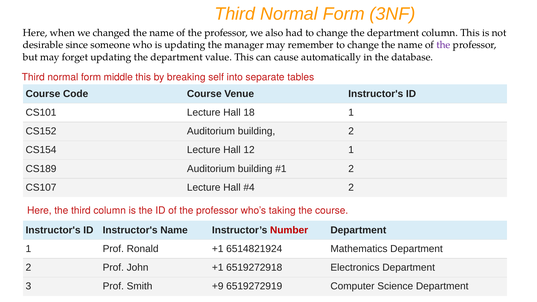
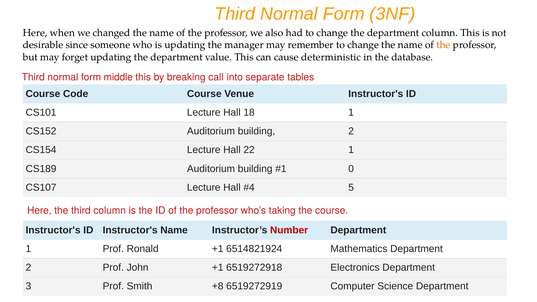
the at (443, 45) colour: purple -> orange
automatically: automatically -> deterministic
self: self -> call
12: 12 -> 22
2 at (351, 169): 2 -> 0
2 at (351, 188): 2 -> 5
+9: +9 -> +8
